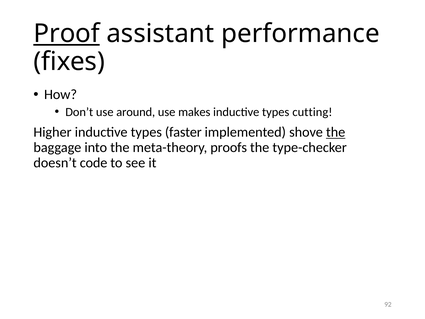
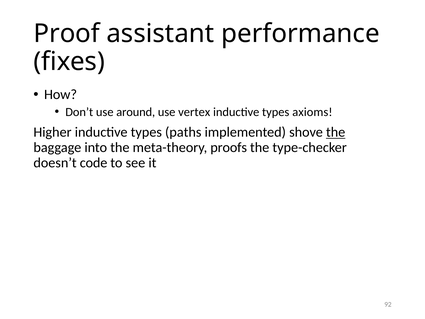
Proof underline: present -> none
makes: makes -> vertex
cutting: cutting -> axioms
faster: faster -> paths
